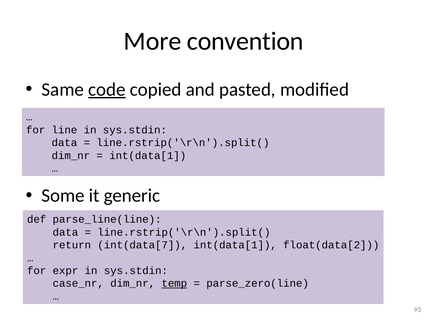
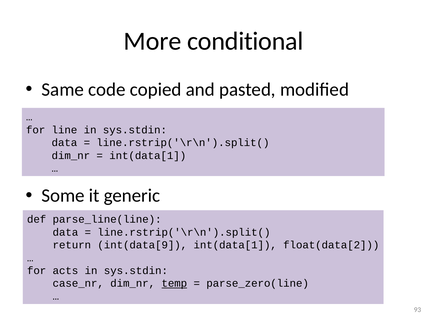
convention: convention -> conditional
code underline: present -> none
int(data[7: int(data[7 -> int(data[9
expr: expr -> acts
